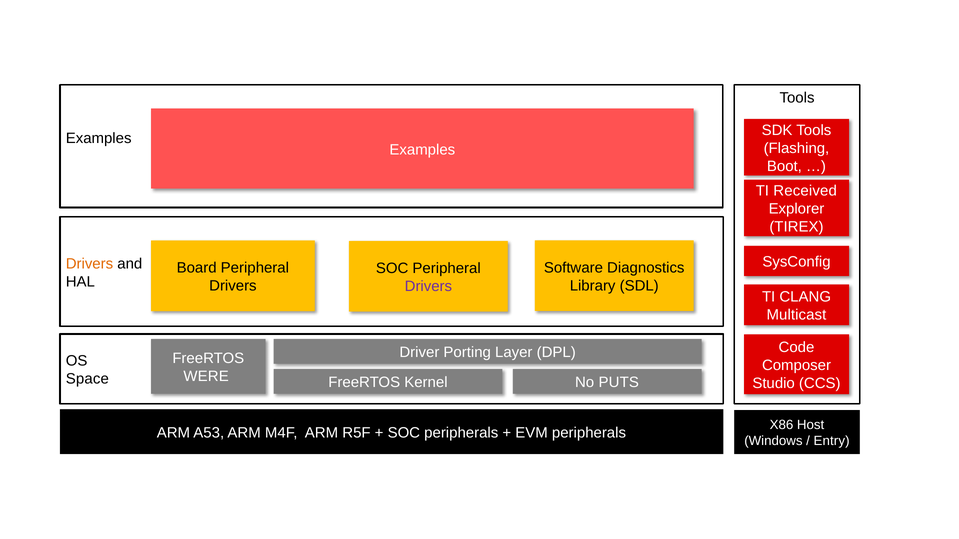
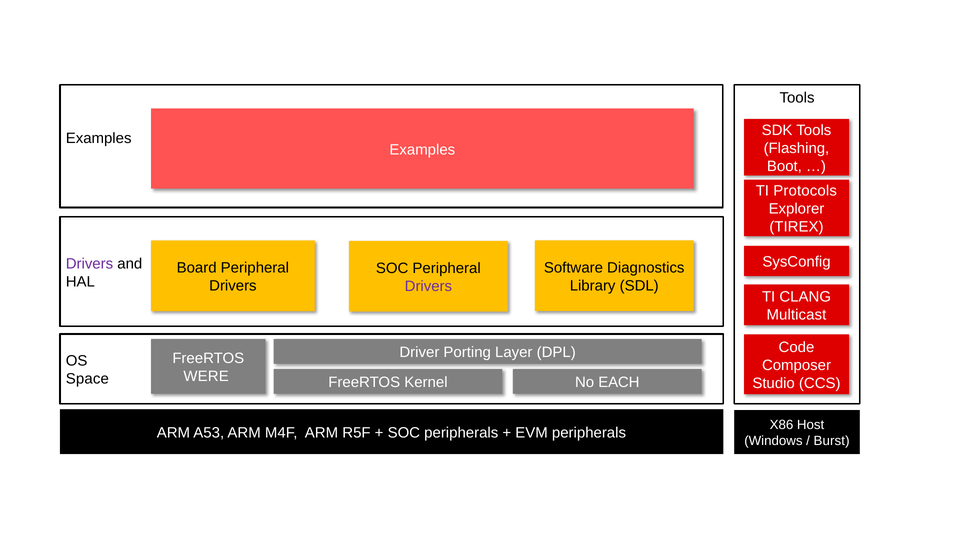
Received: Received -> Protocols
Drivers at (89, 264) colour: orange -> purple
PUTS: PUTS -> EACH
Entry: Entry -> Burst
